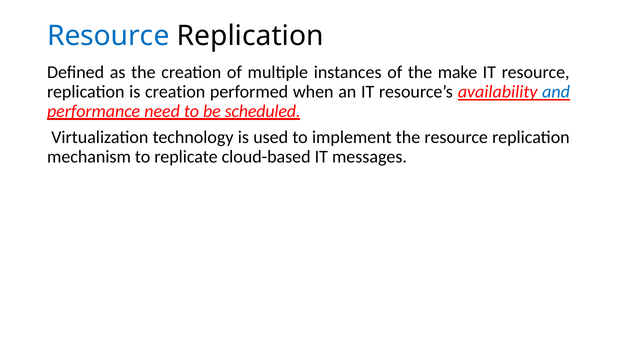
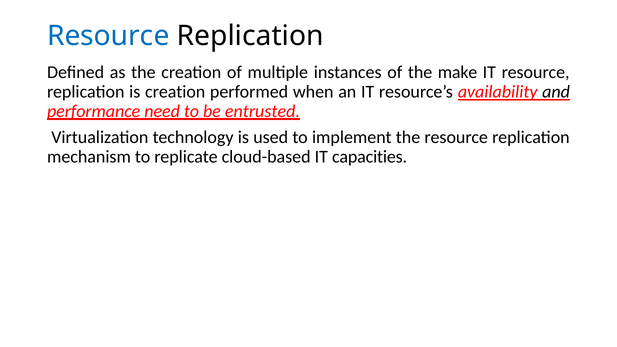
and colour: blue -> black
scheduled: scheduled -> entrusted
messages: messages -> capacities
